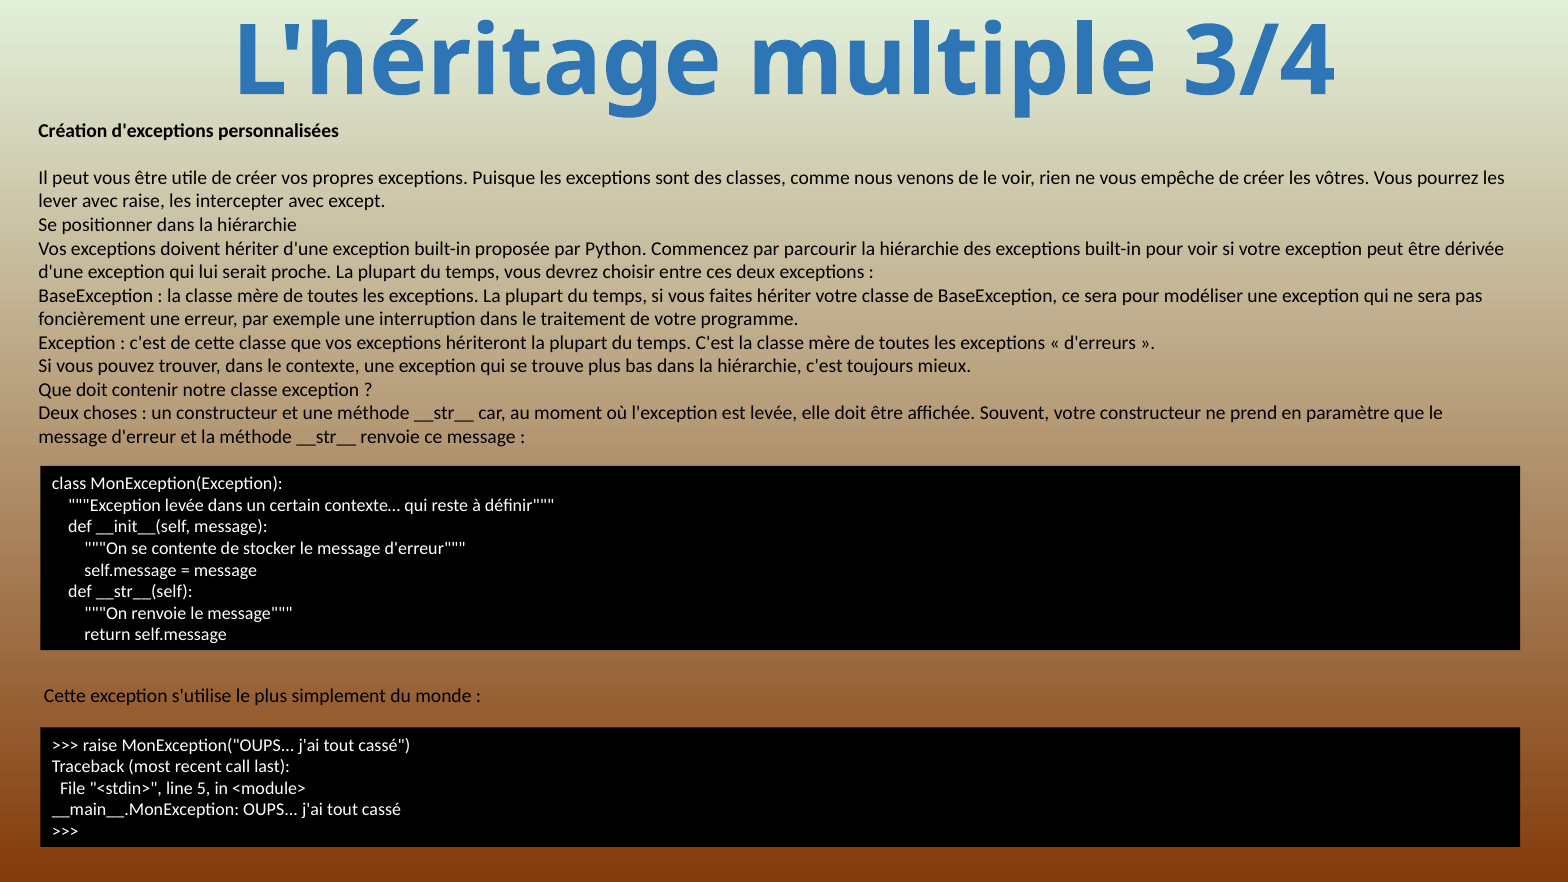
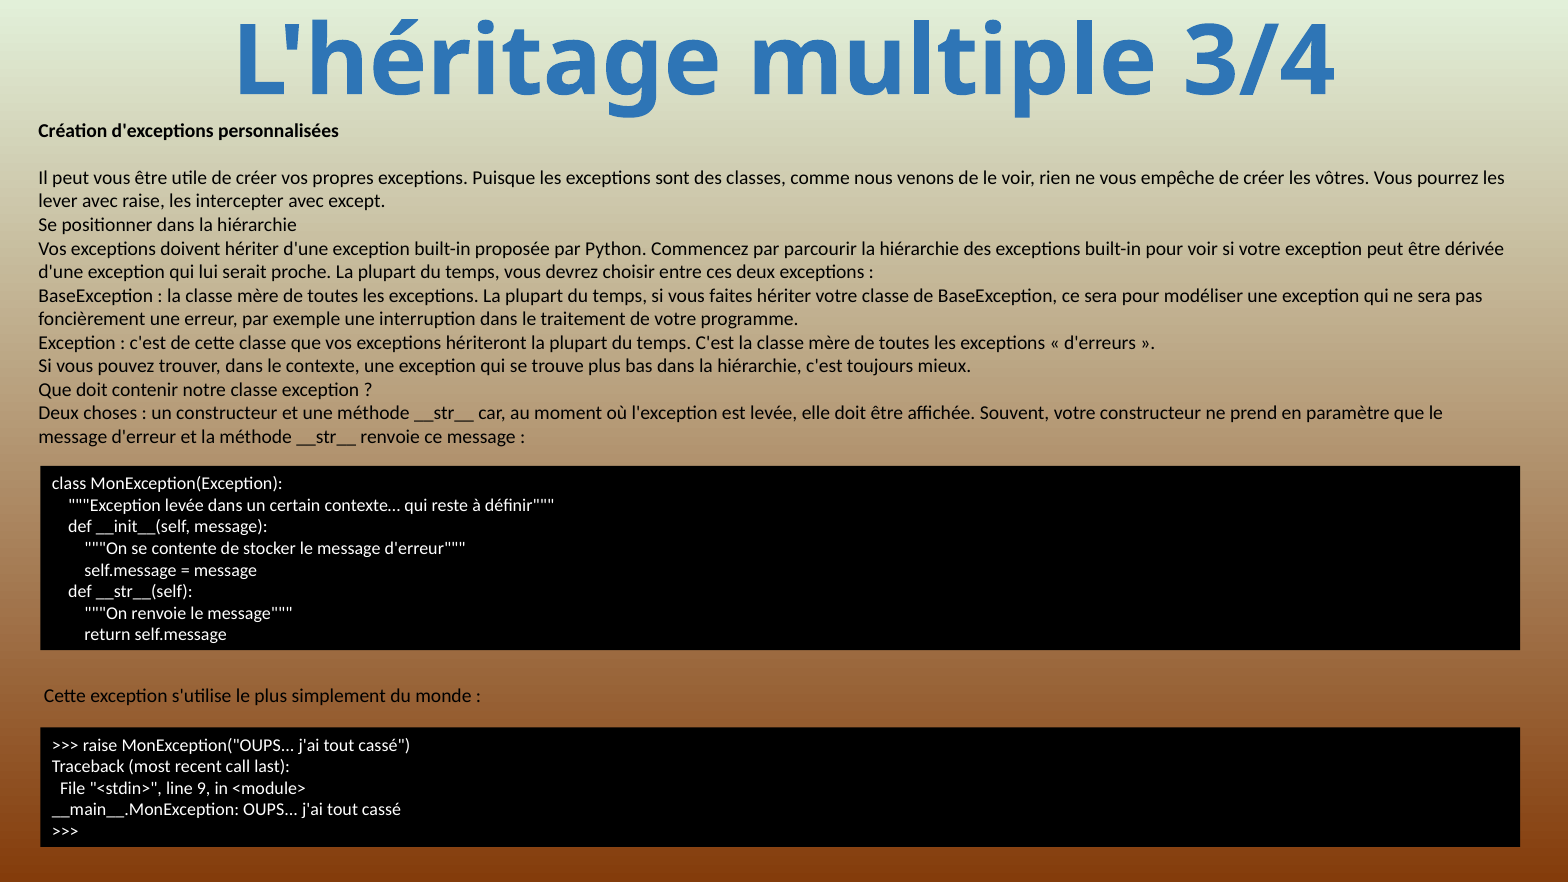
5: 5 -> 9
